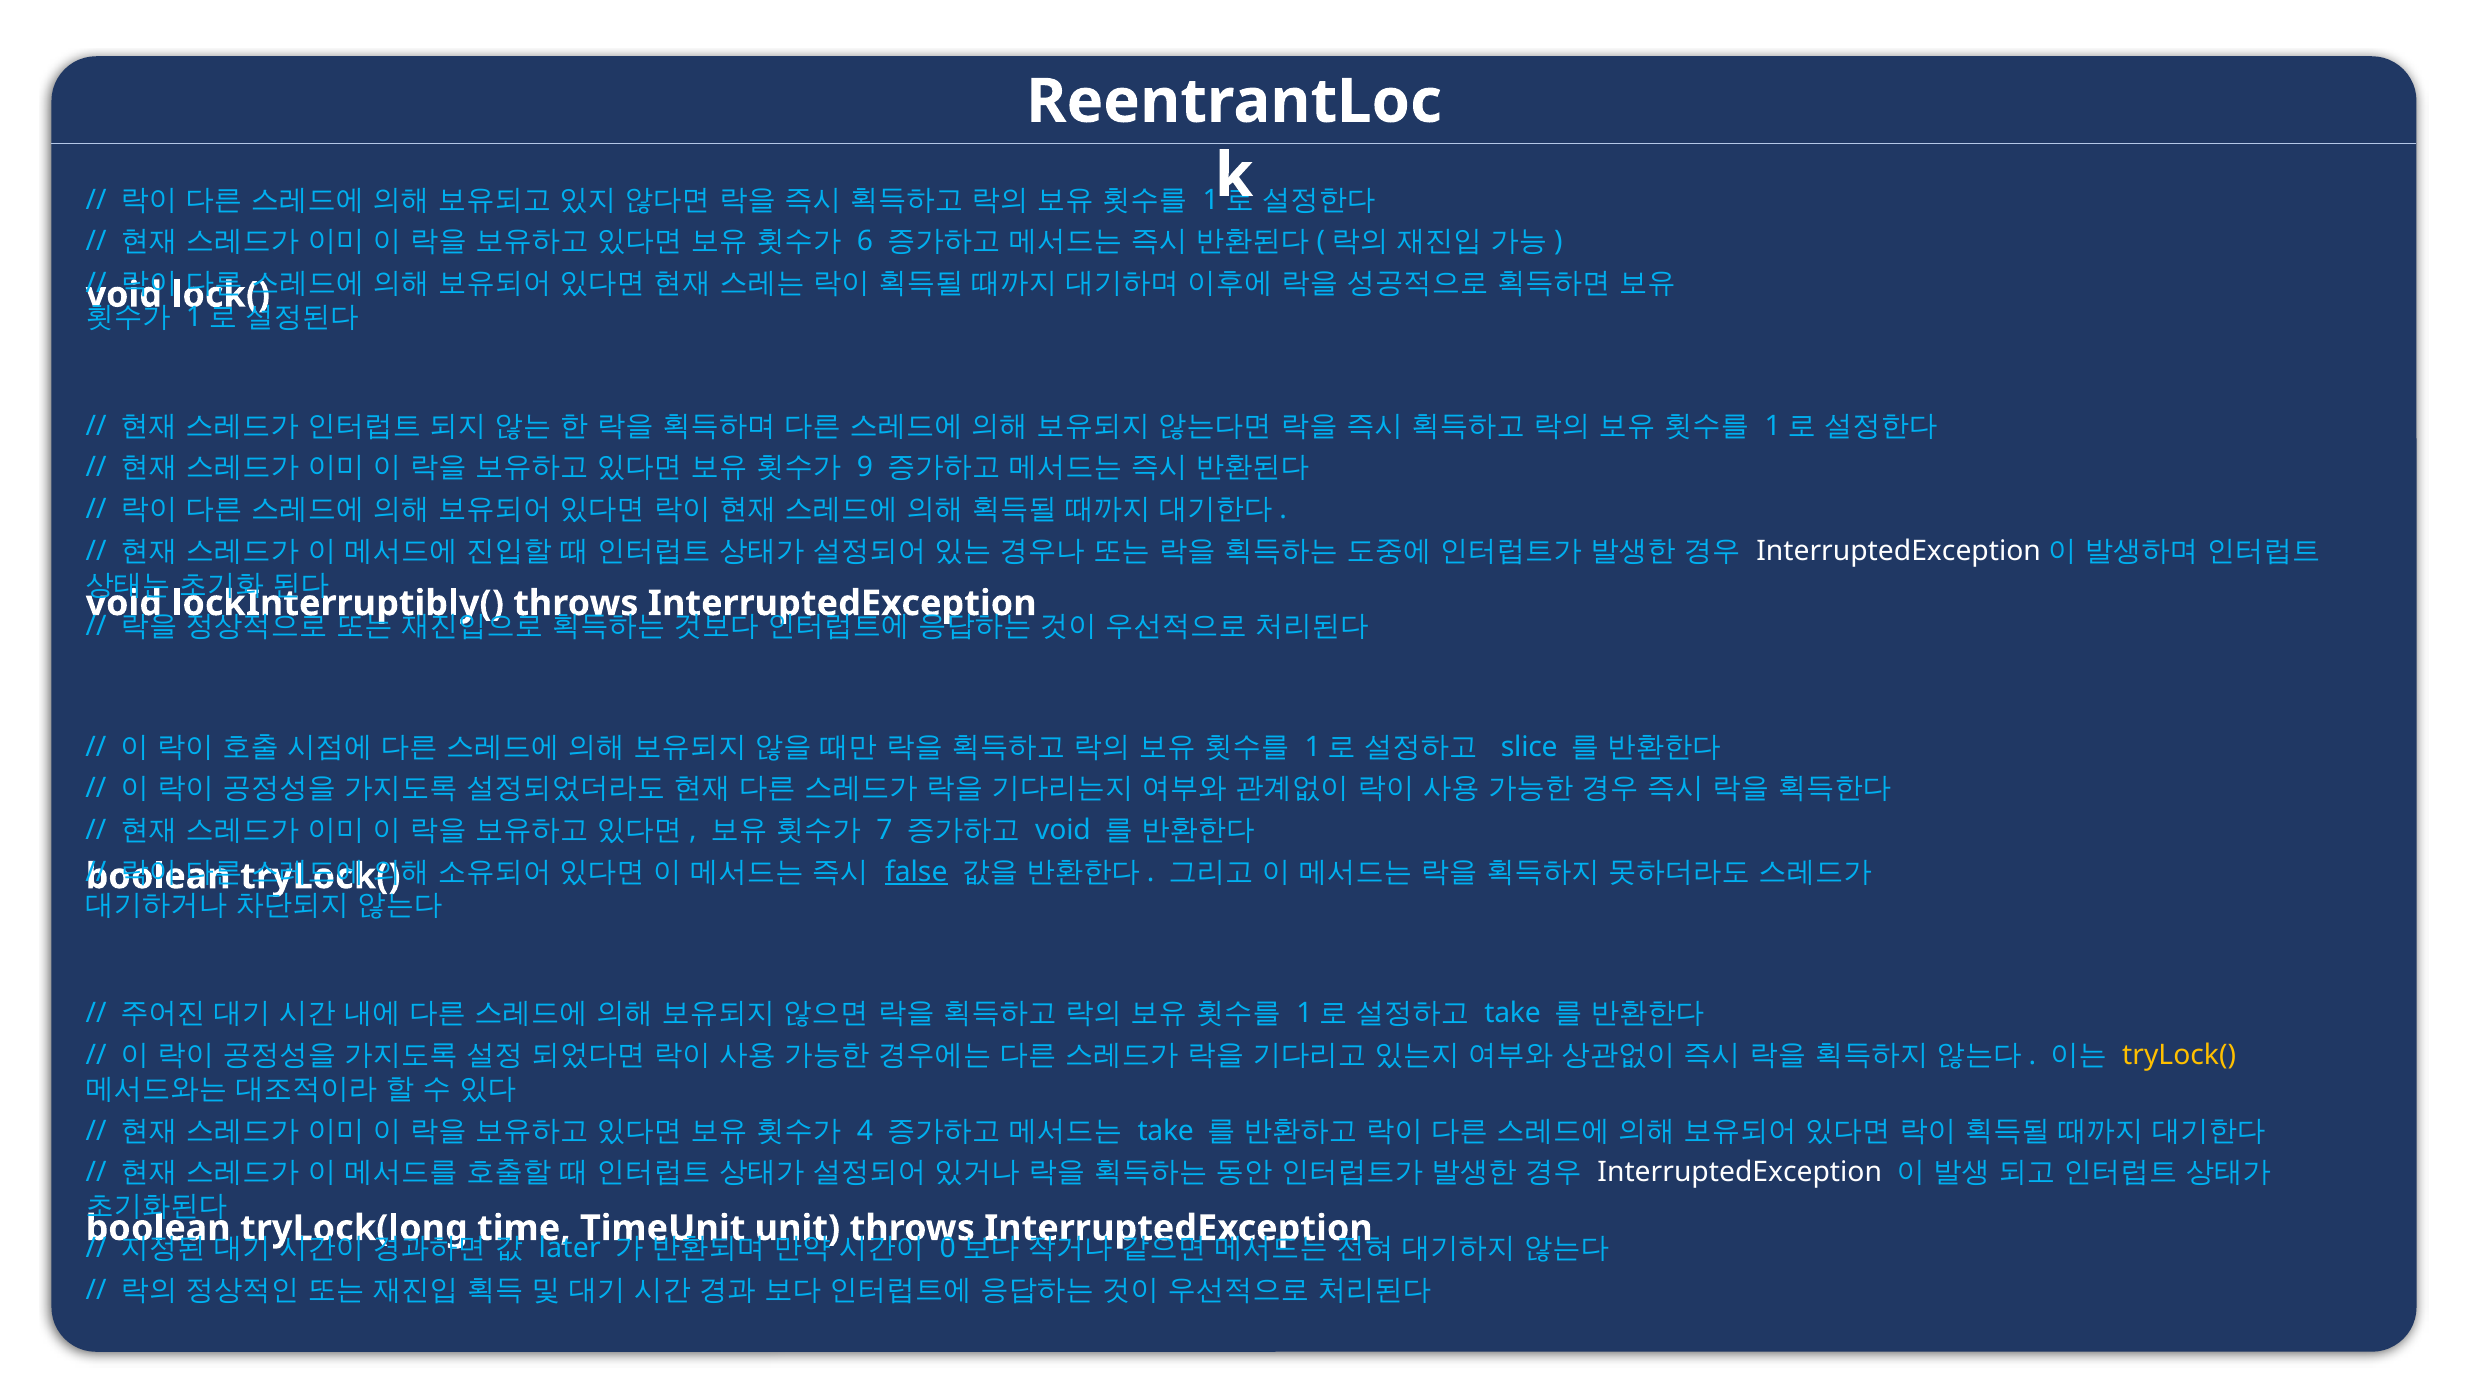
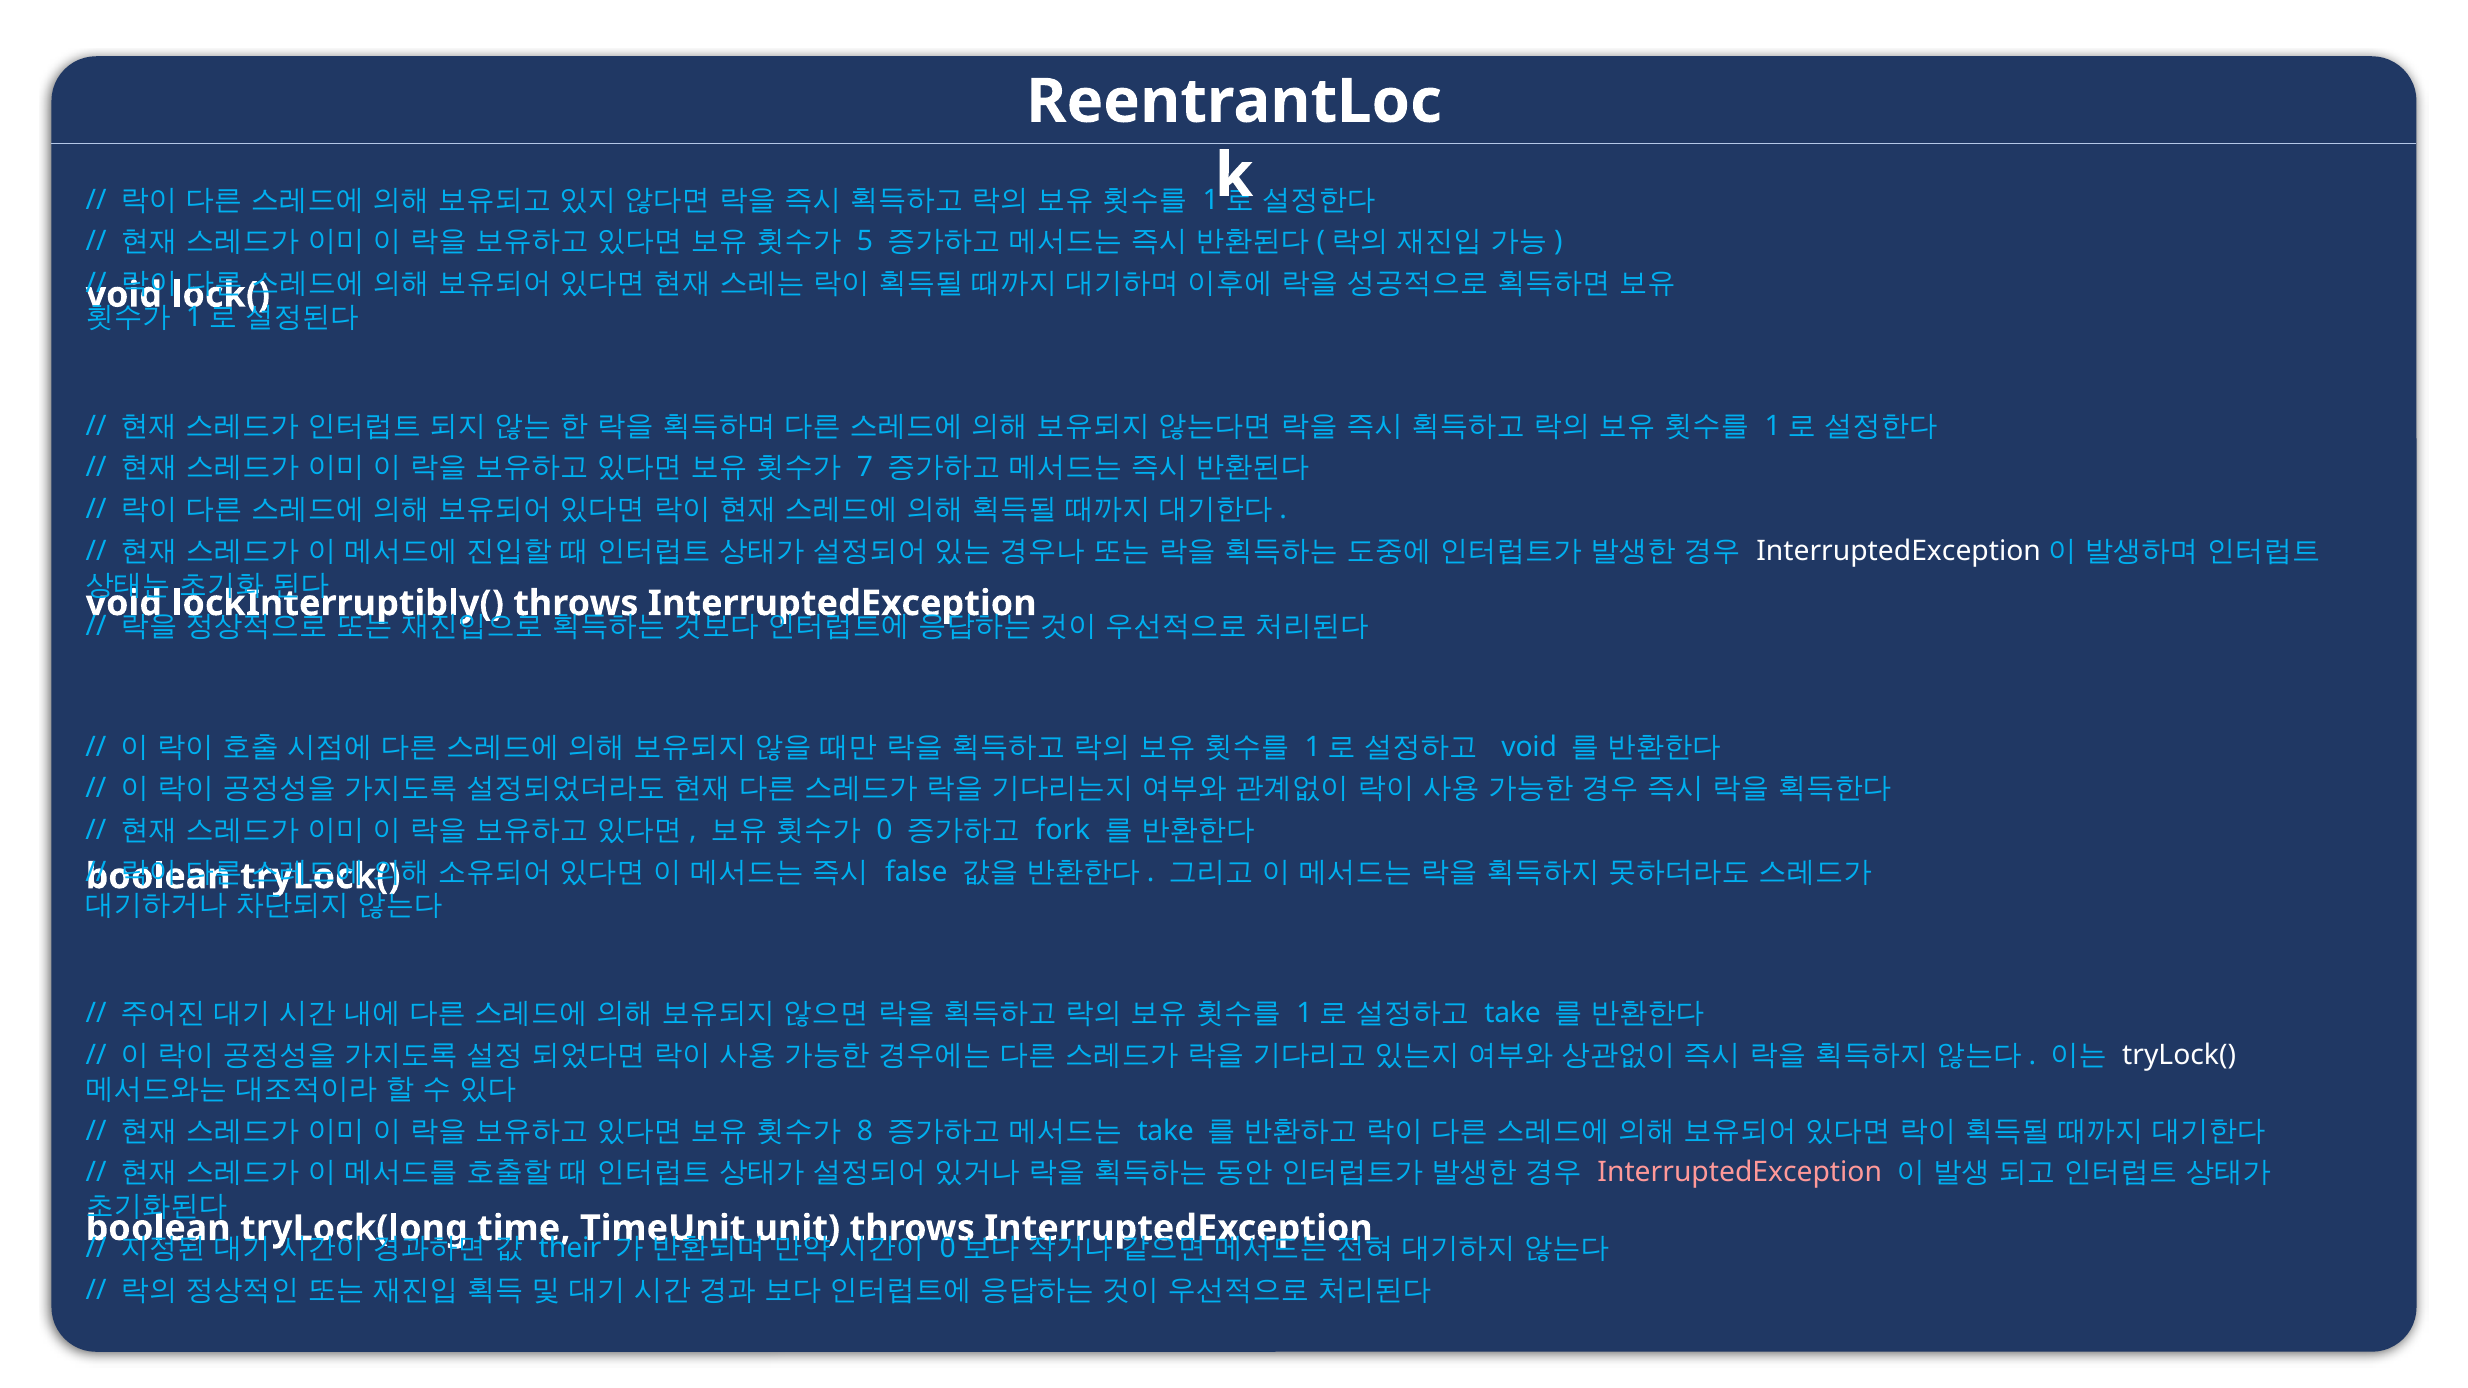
6: 6 -> 5
9: 9 -> 7
slice at (1529, 747): slice -> void
7: 7 -> 0
void at (1063, 830): void -> fork
false underline: present -> none
tryLock( at (2179, 1055) colour: yellow -> white
4: 4 -> 8
InterruptedException at (1740, 1173) colour: white -> pink
later: later -> their
